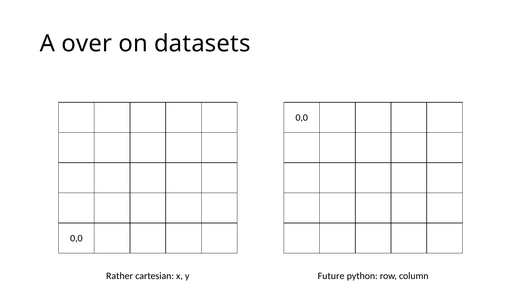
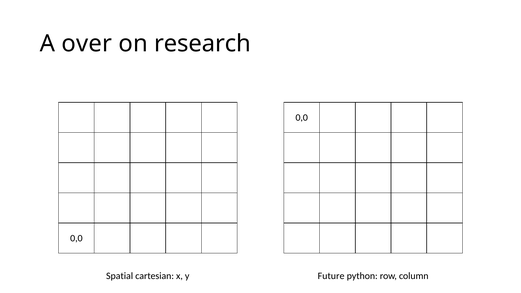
datasets: datasets -> research
Rather: Rather -> Spatial
